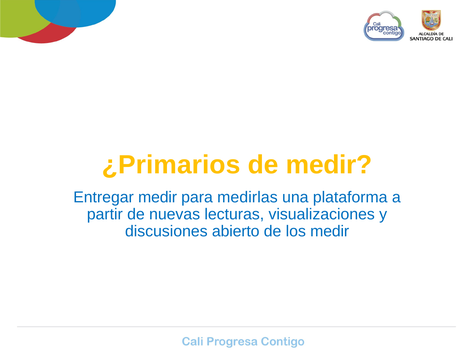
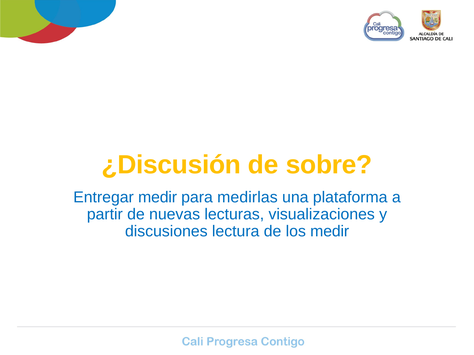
¿Primarios: ¿Primarios -> ¿Discusión
de medir: medir -> sobre
abierto: abierto -> lectura
